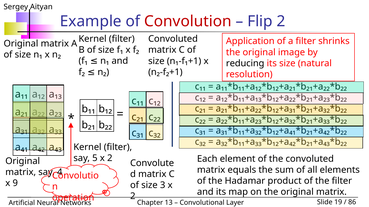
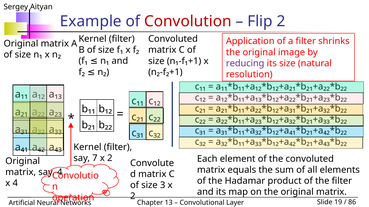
reducing colour: black -> purple
5: 5 -> 7
x 9: 9 -> 4
